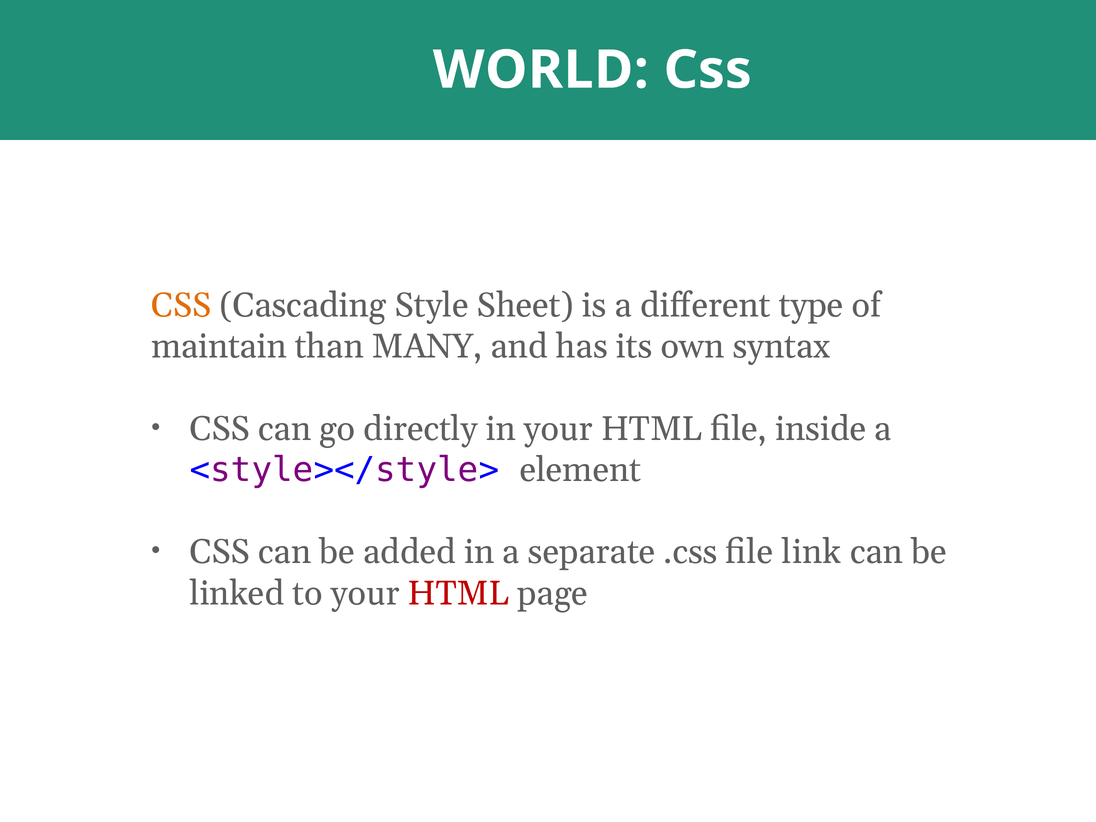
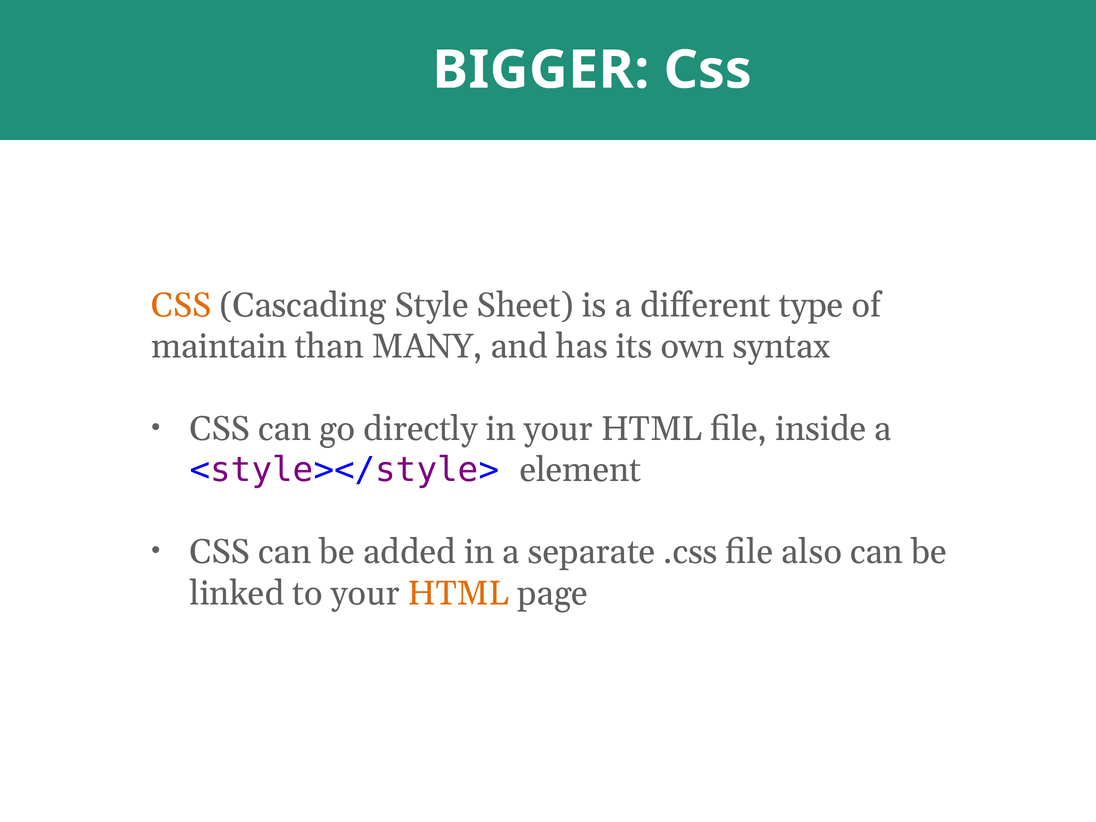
WORLD: WORLD -> BIGGER
link: link -> also
HTML at (458, 593) colour: red -> orange
